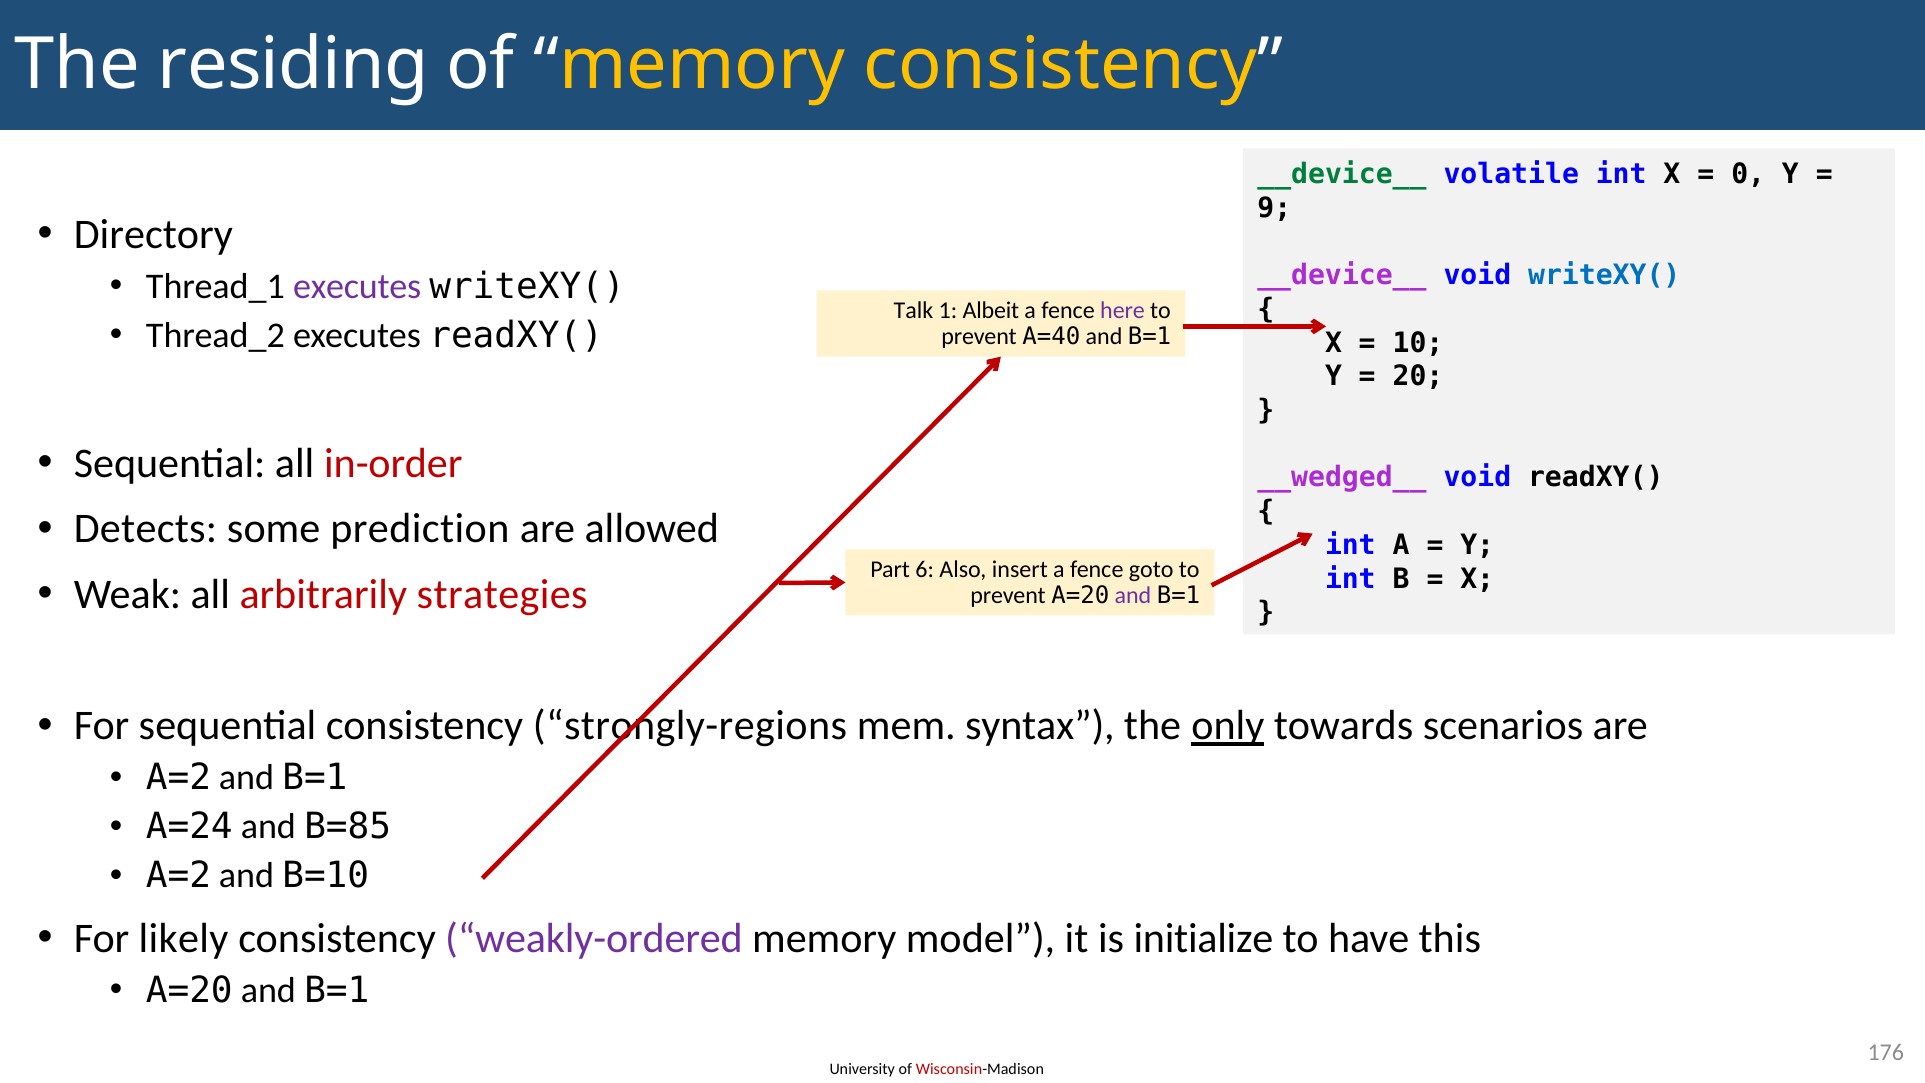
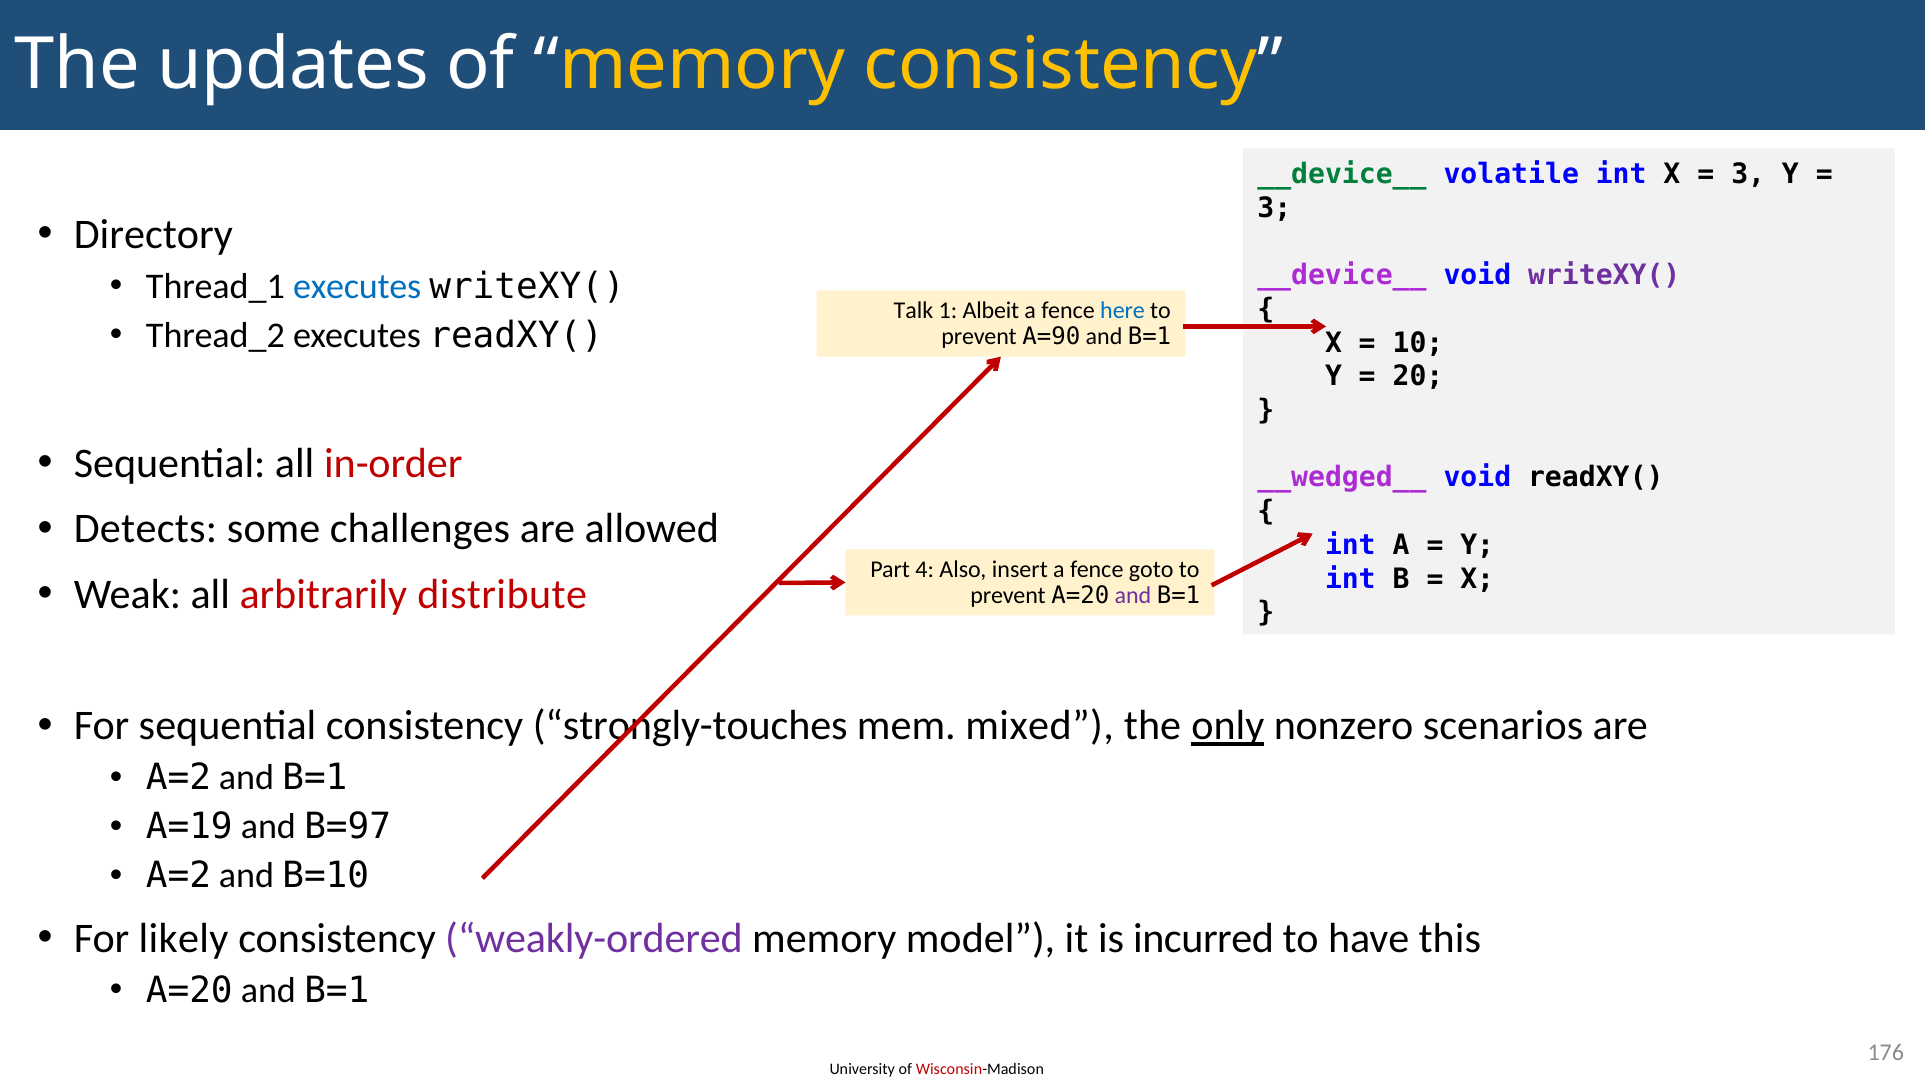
residing: residing -> updates
0 at (1748, 174): 0 -> 3
9 at (1274, 208): 9 -> 3
writeXY( at (1604, 275) colour: blue -> purple
executes at (357, 287) colour: purple -> blue
here colour: purple -> blue
A=40: A=40 -> A=90
prediction: prediction -> challenges
6: 6 -> 4
strategies: strategies -> distribute
strongly-regions: strongly-regions -> strongly-touches
syntax: syntax -> mixed
towards: towards -> nonzero
A=24: A=24 -> A=19
B=85: B=85 -> B=97
initialize: initialize -> incurred
